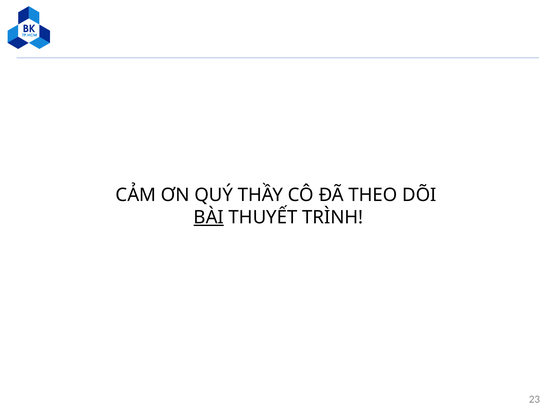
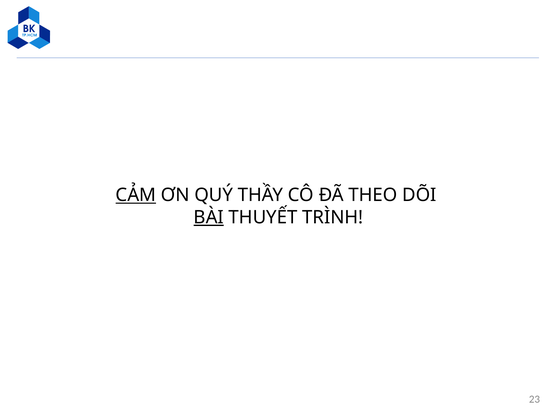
CẢM underline: none -> present
